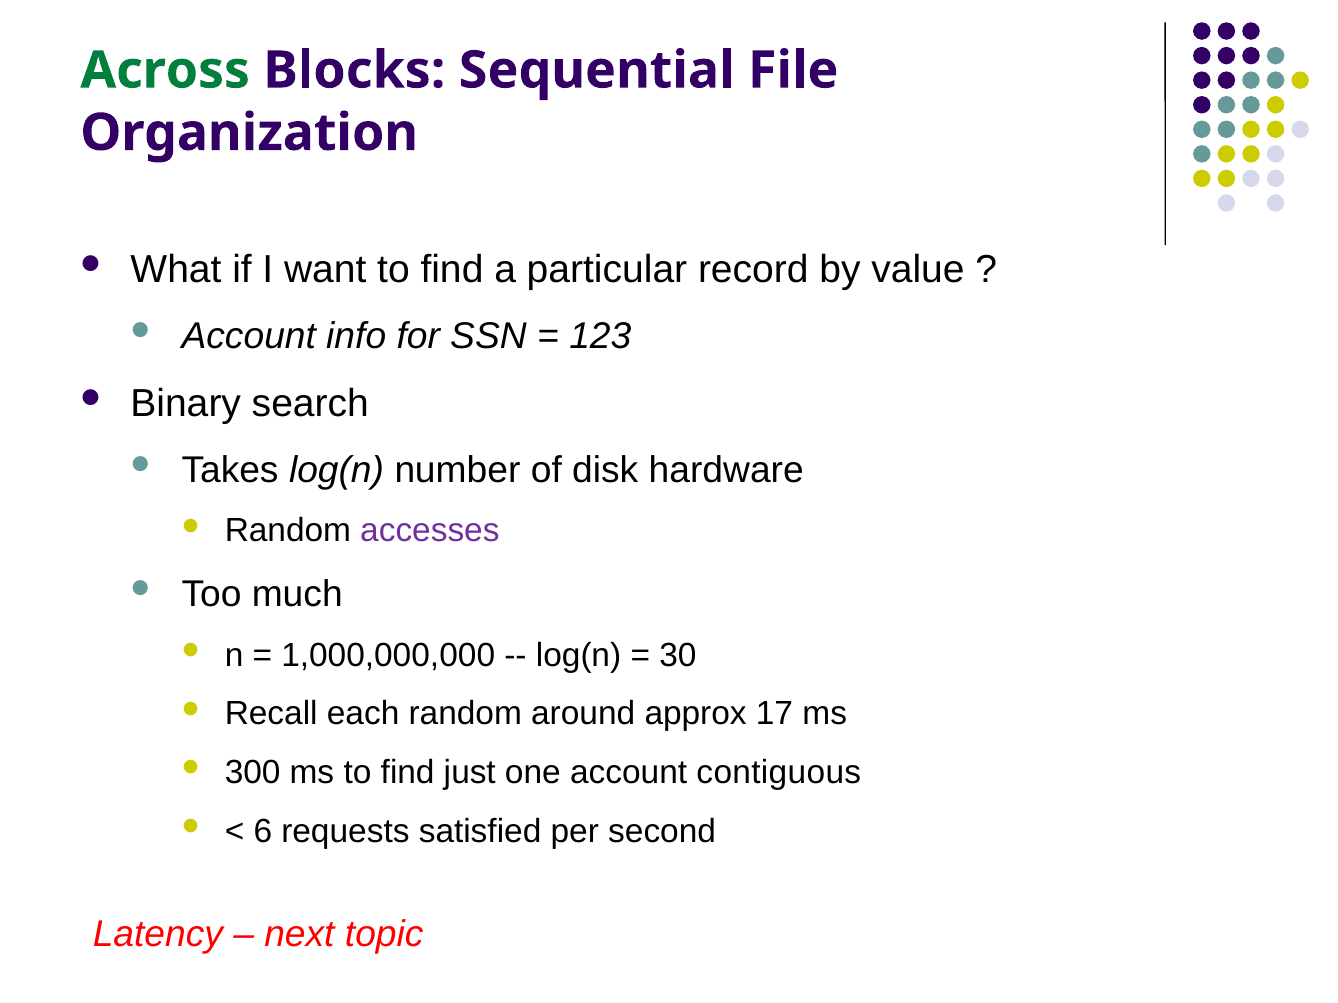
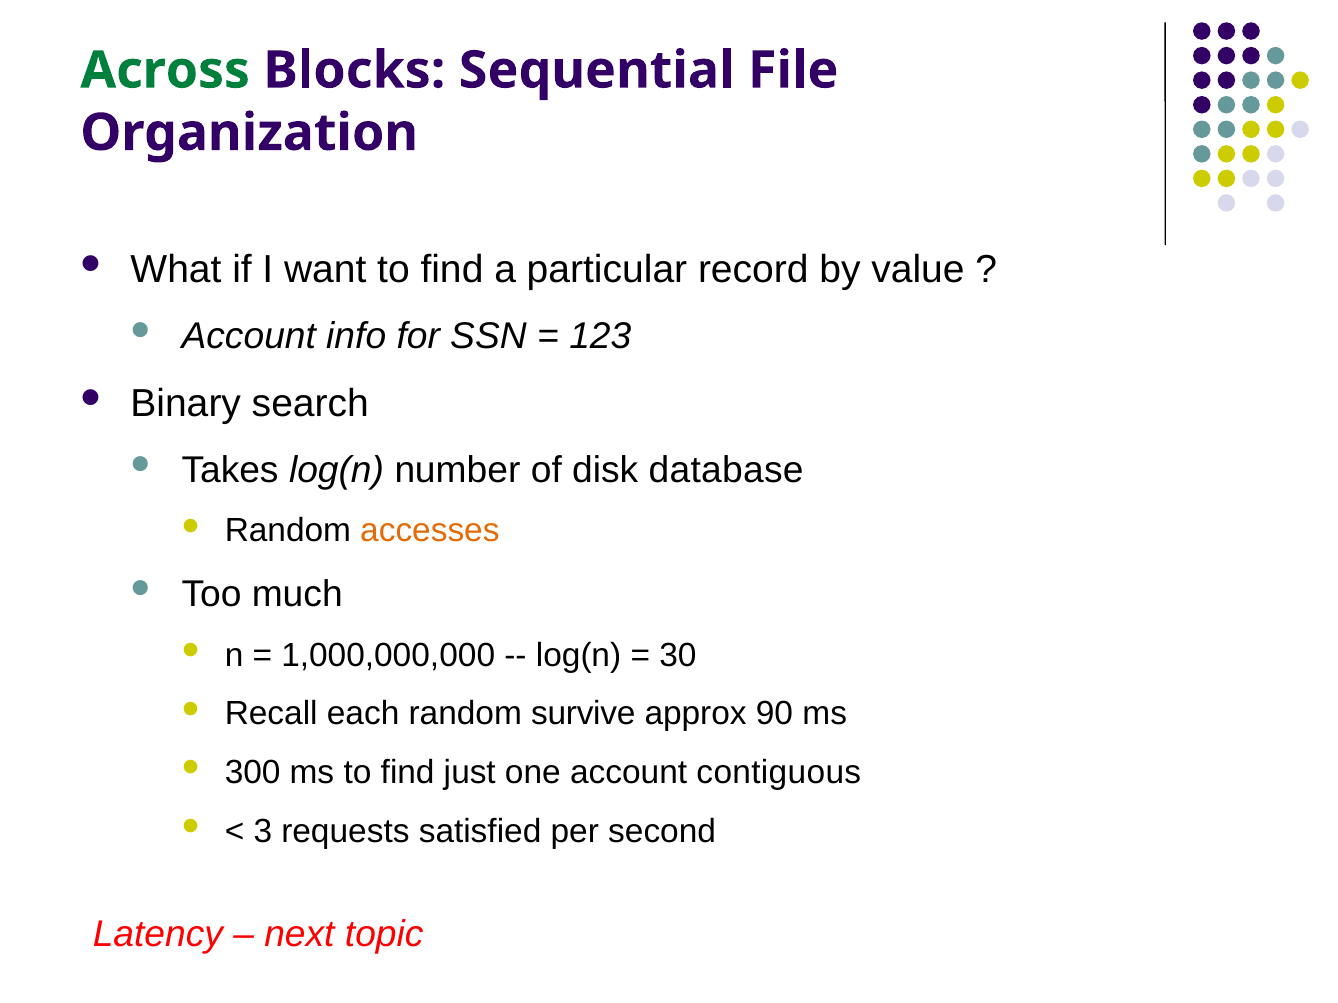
hardware: hardware -> database
accesses colour: purple -> orange
around: around -> survive
17: 17 -> 90
6: 6 -> 3
